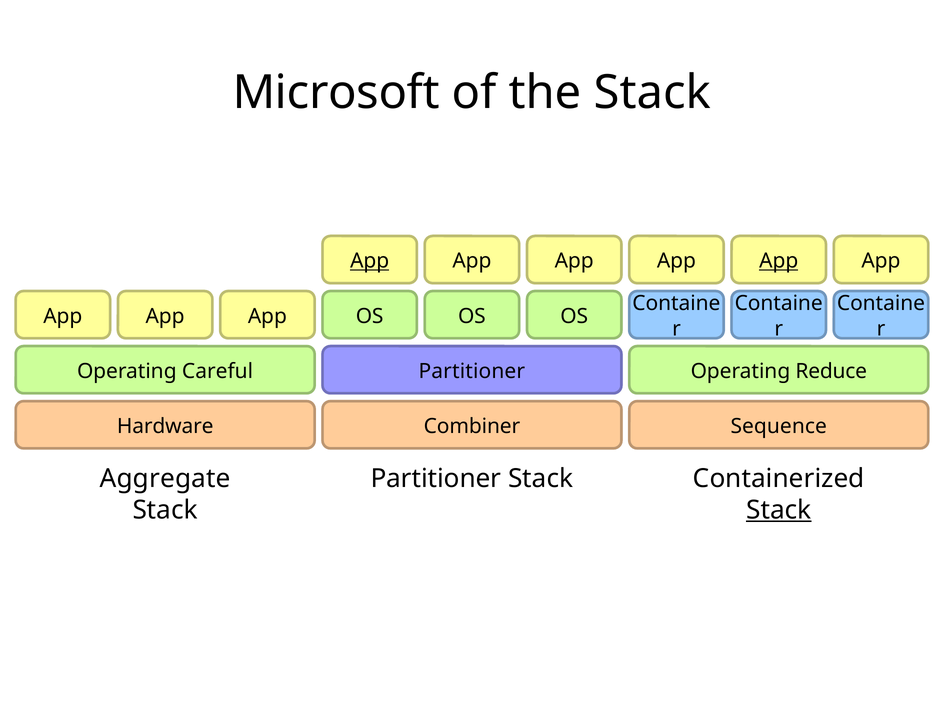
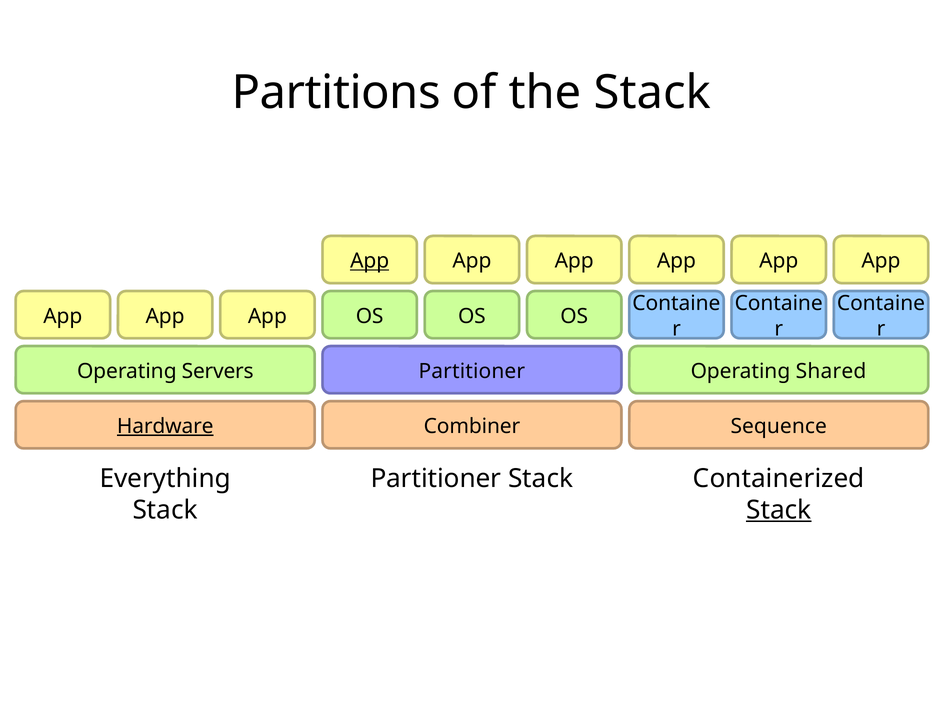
Microsoft: Microsoft -> Partitions
App at (779, 261) underline: present -> none
Careful: Careful -> Servers
Reduce: Reduce -> Shared
Hardware underline: none -> present
Aggregate: Aggregate -> Everything
